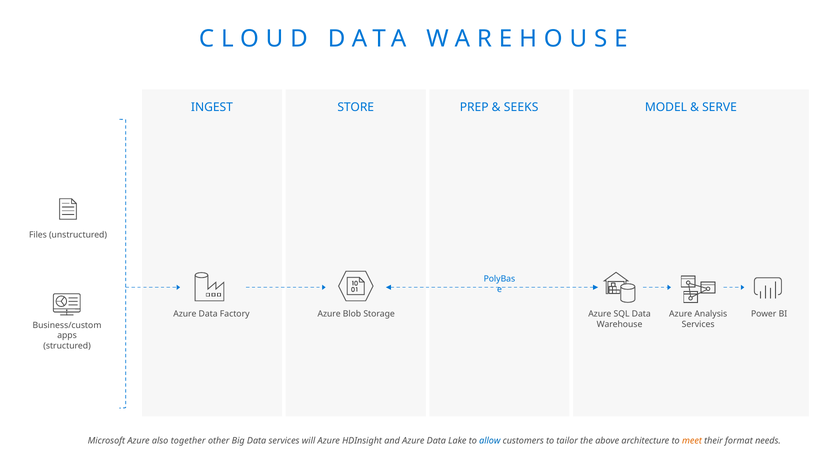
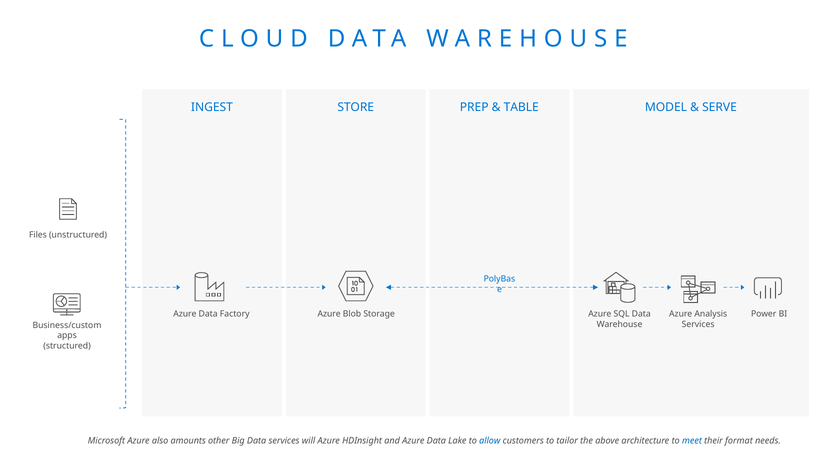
SEEKS: SEEKS -> TABLE
together: together -> amounts
meet colour: orange -> blue
